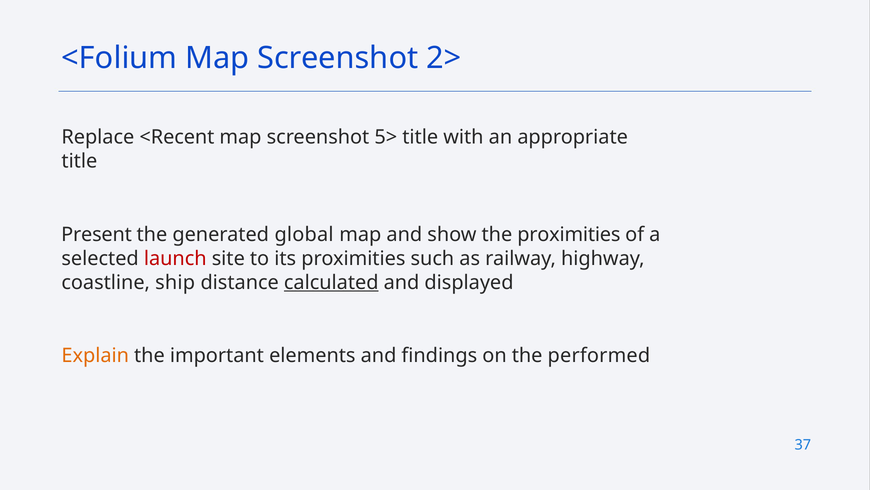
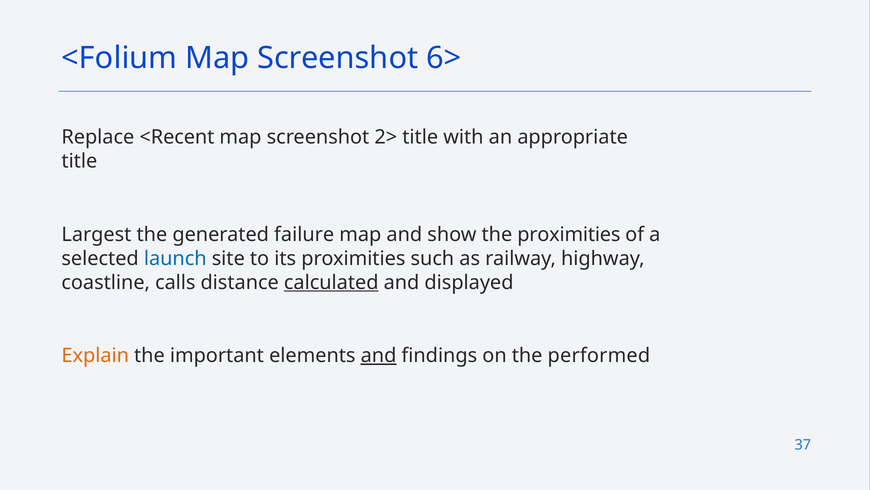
2>: 2> -> 6>
5>: 5> -> 2>
Present: Present -> Largest
global: global -> failure
launch colour: red -> blue
ship: ship -> calls
and at (379, 355) underline: none -> present
